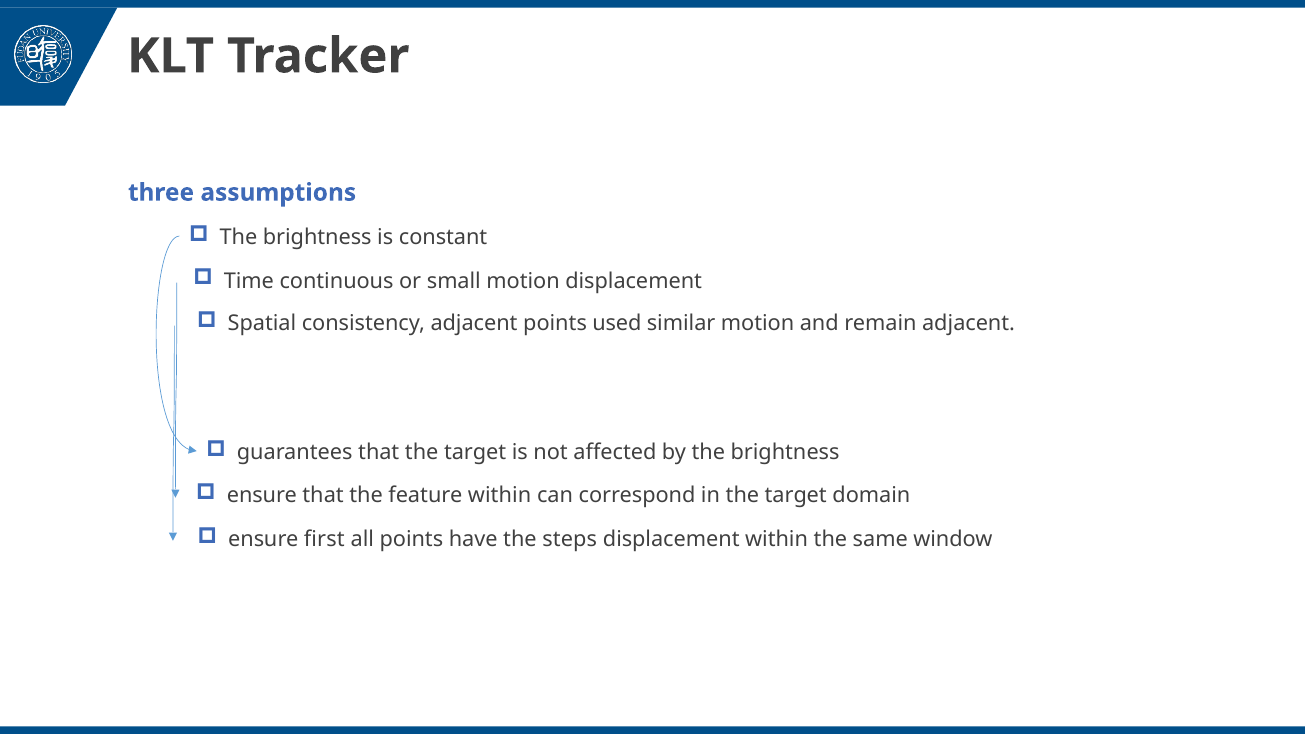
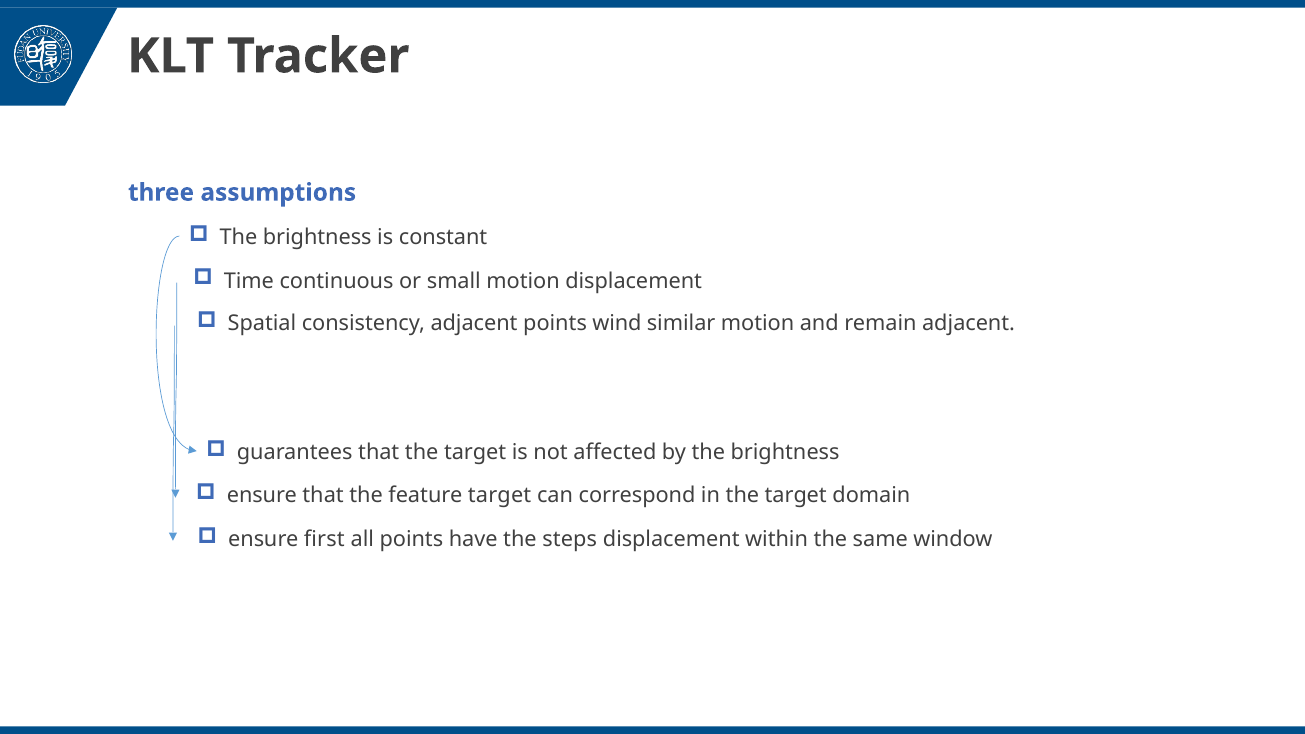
used: used -> wind
feature within: within -> target
